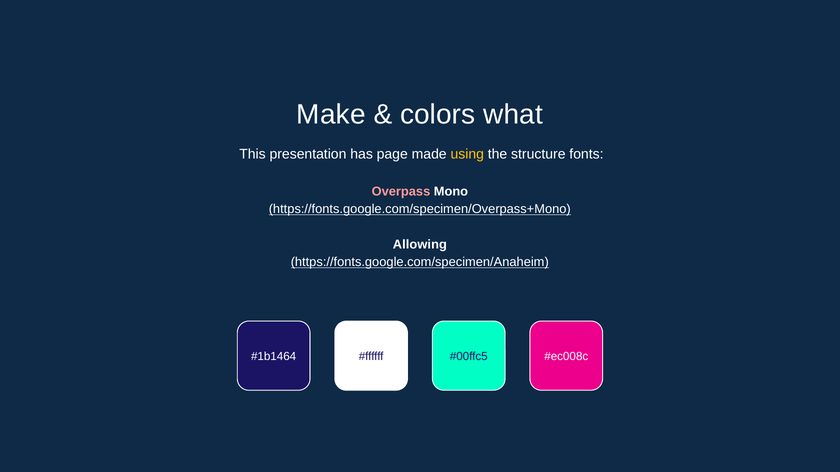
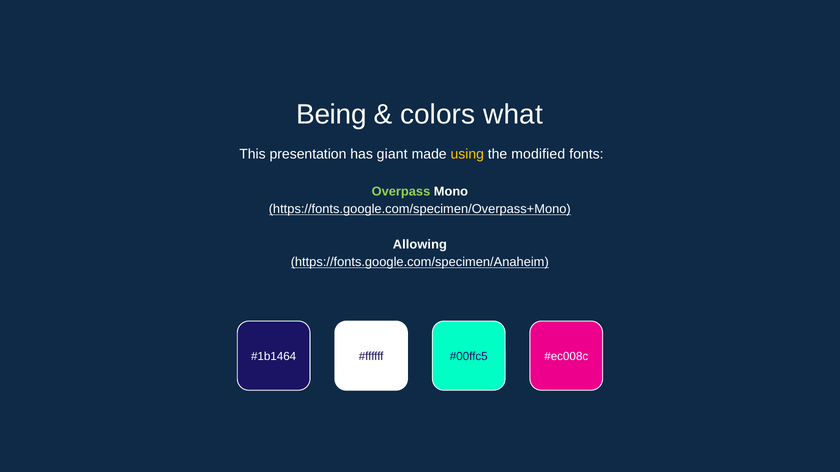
Make: Make -> Being
page: page -> giant
structure: structure -> modified
Overpass colour: pink -> light green
